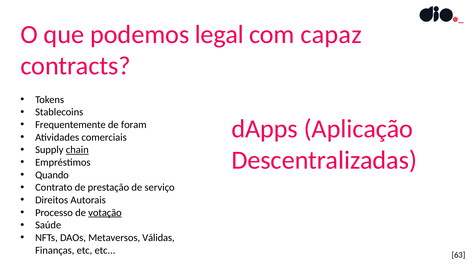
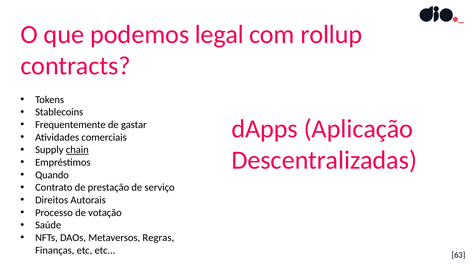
capaz: capaz -> rollup
foram: foram -> gastar
votação underline: present -> none
Válidas: Válidas -> Regras
